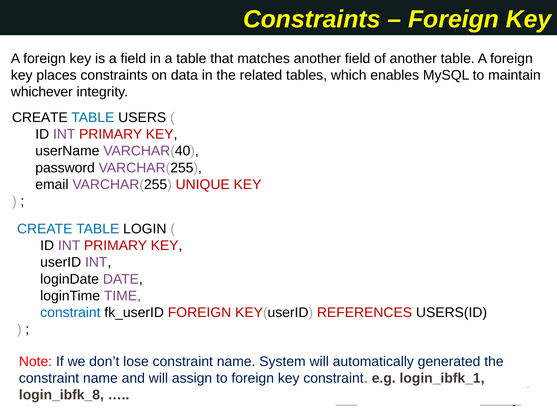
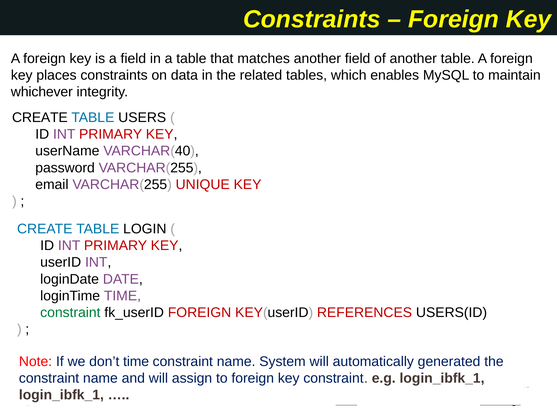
constraint at (70, 312) colour: blue -> green
don’t lose: lose -> time
login_ibfk_8 at (61, 395): login_ibfk_8 -> login_ibfk_1
